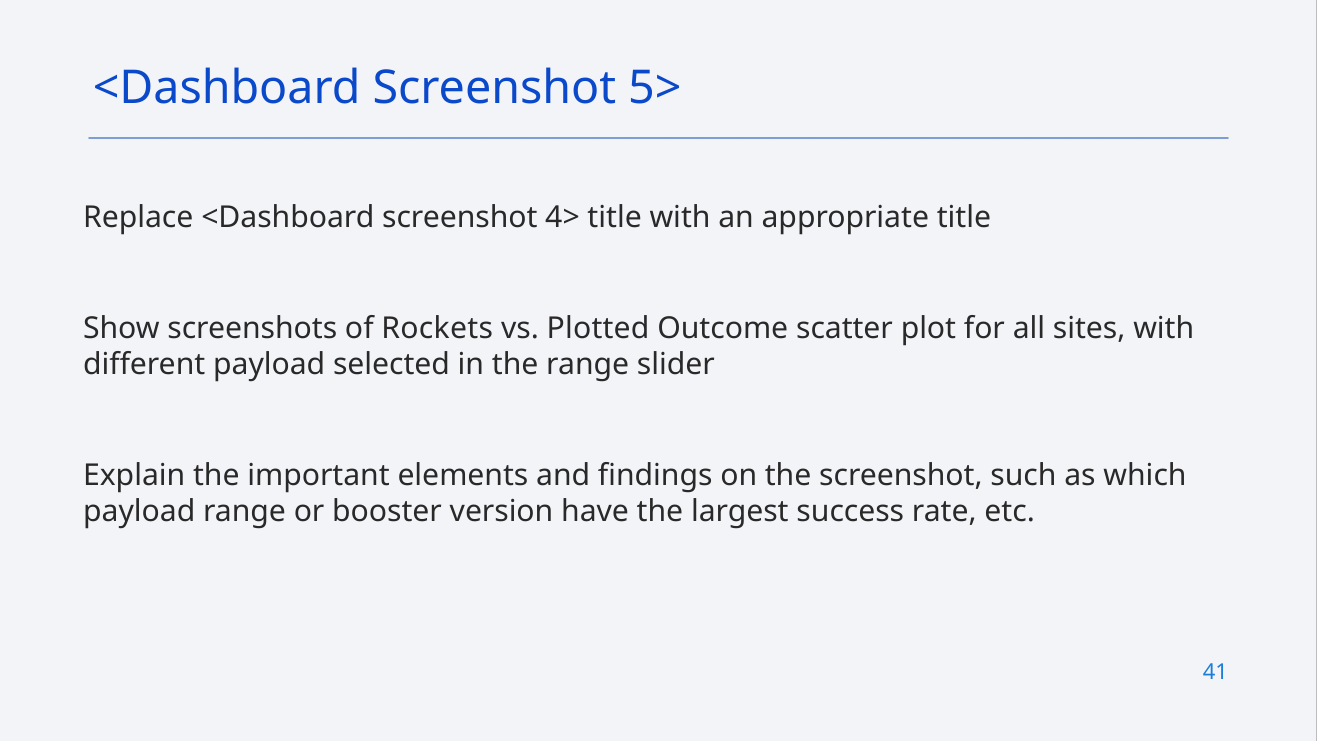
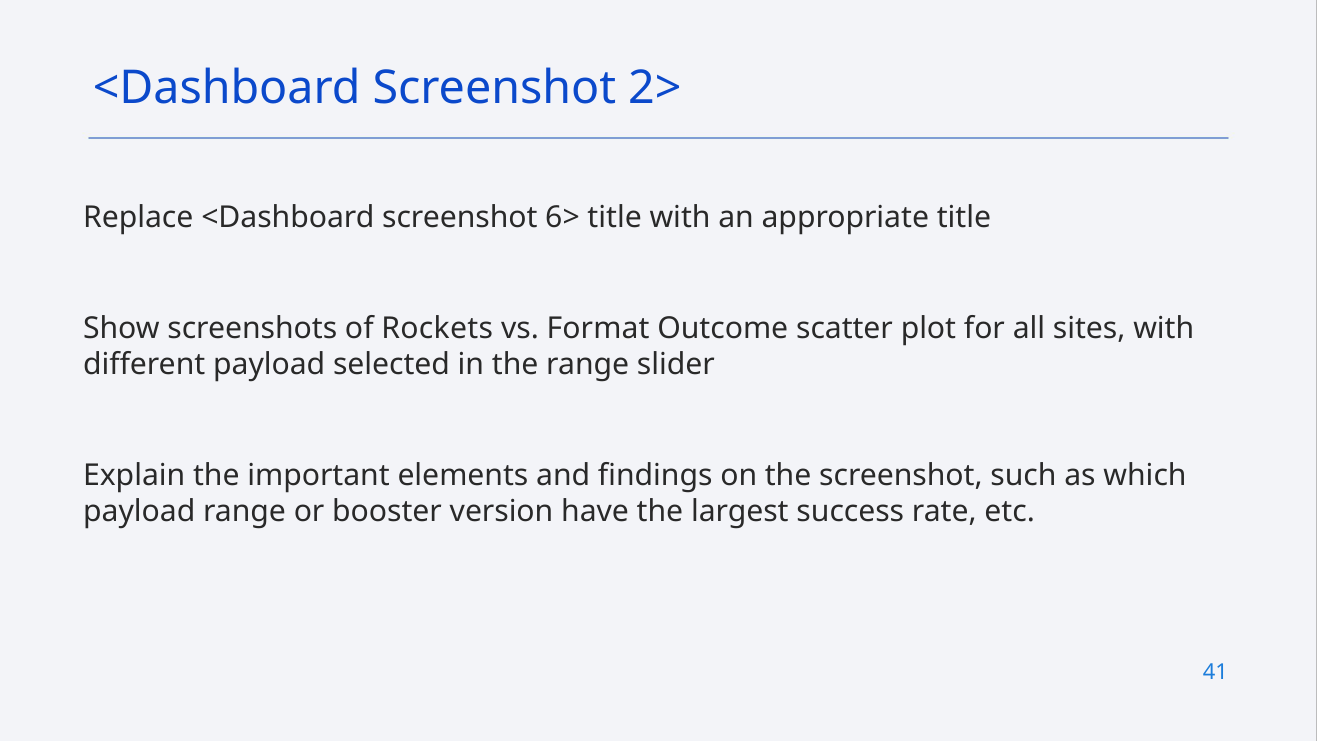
5>: 5> -> 2>
4>: 4> -> 6>
Plotted: Plotted -> Format
